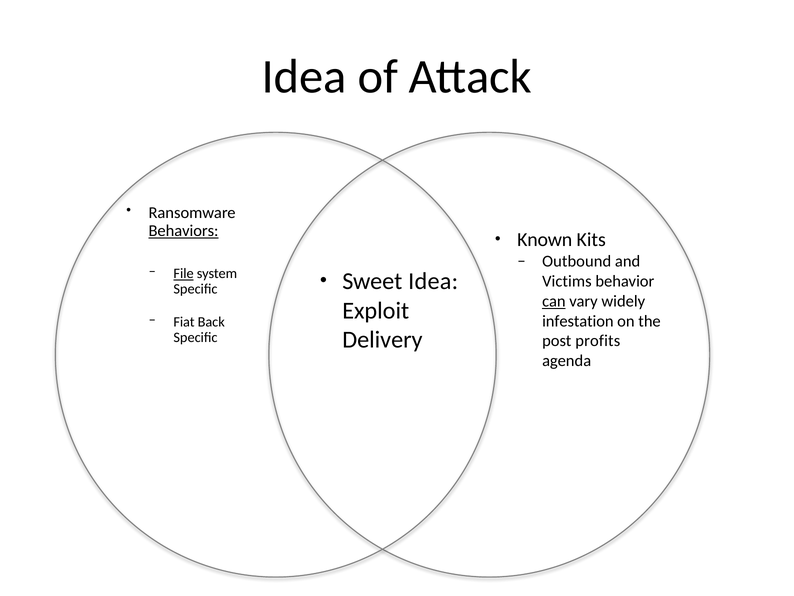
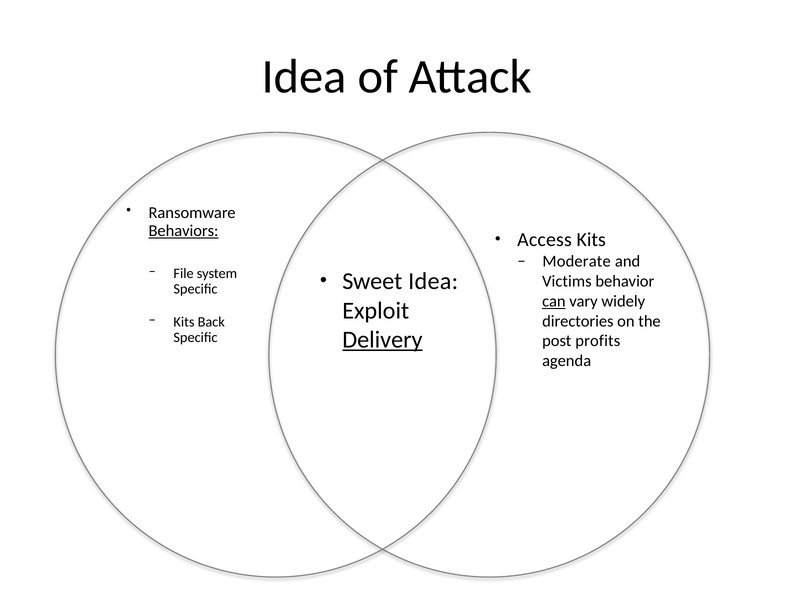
Known: Known -> Access
Outbound: Outbound -> Moderate
File underline: present -> none
Fiat at (184, 322): Fiat -> Kits
infestation: infestation -> directories
Delivery underline: none -> present
